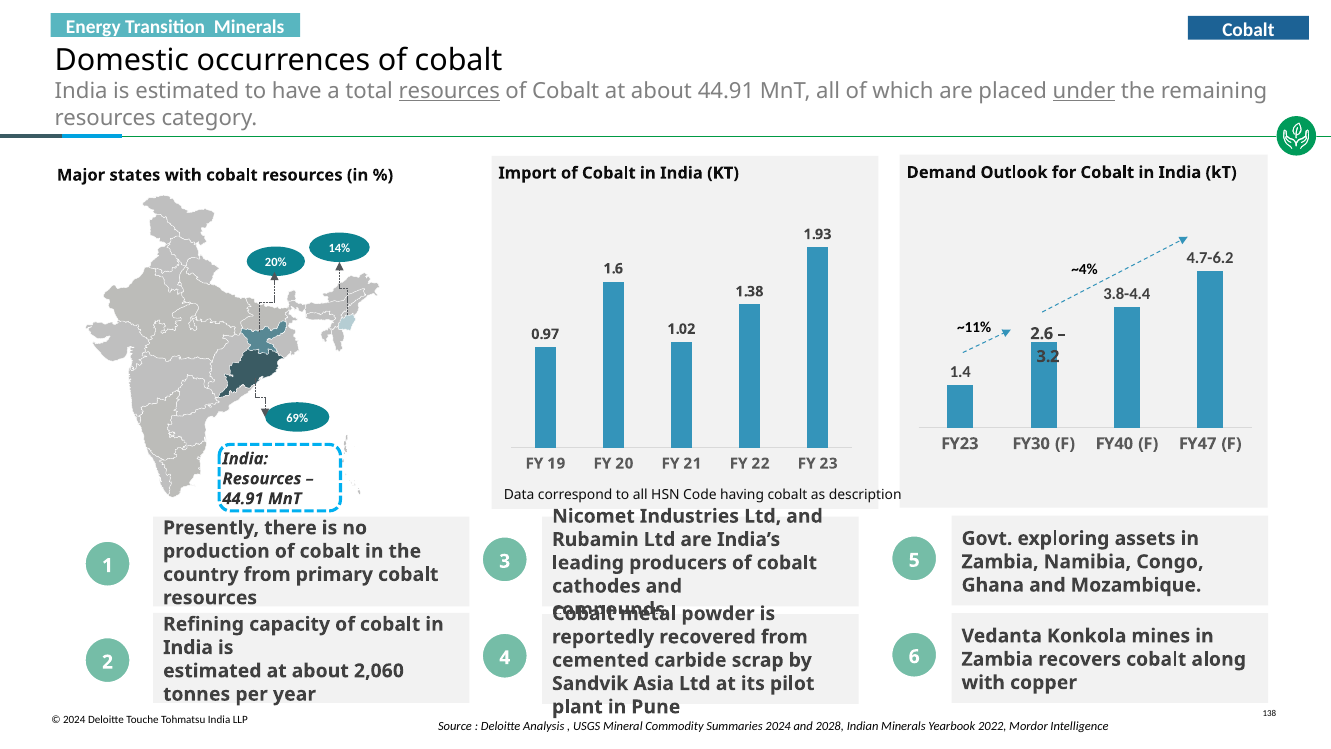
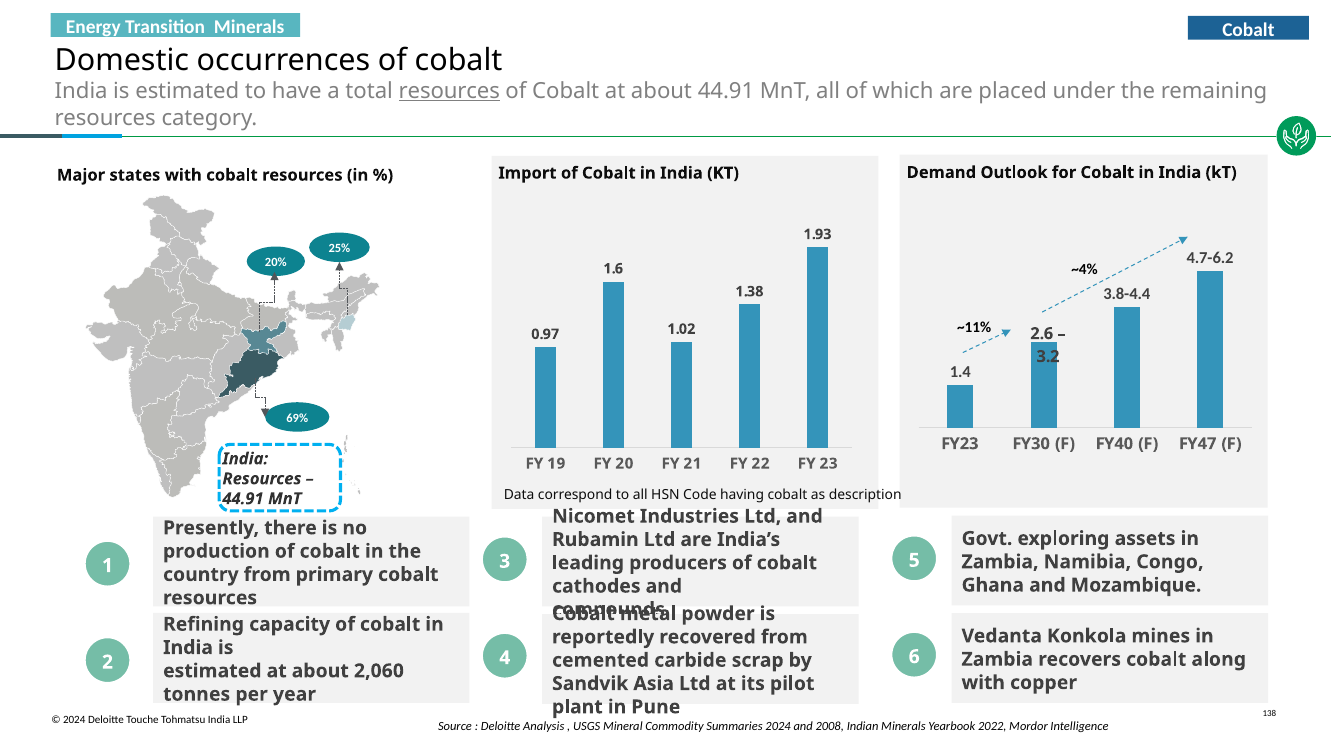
under underline: present -> none
14%: 14% -> 25%
2028: 2028 -> 2008
